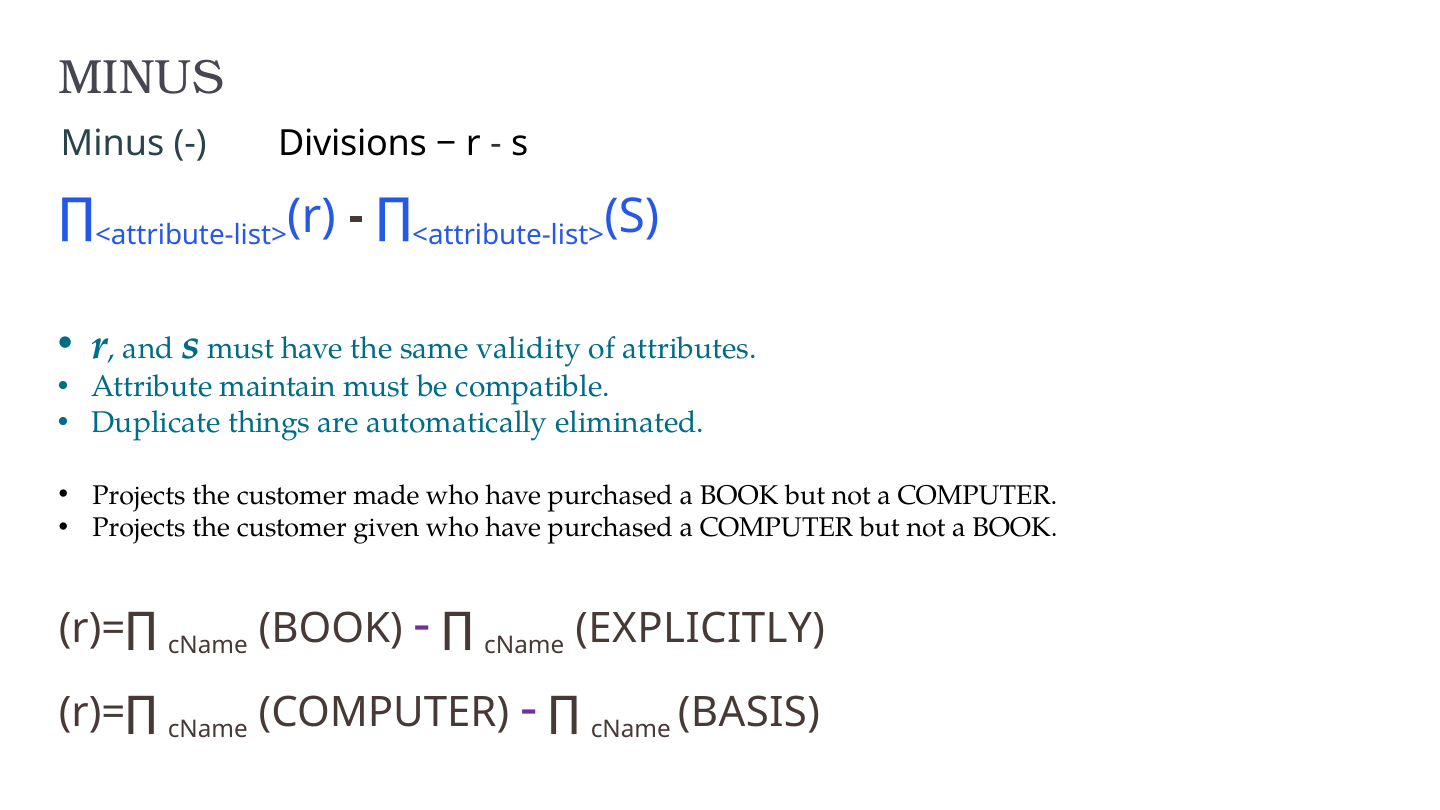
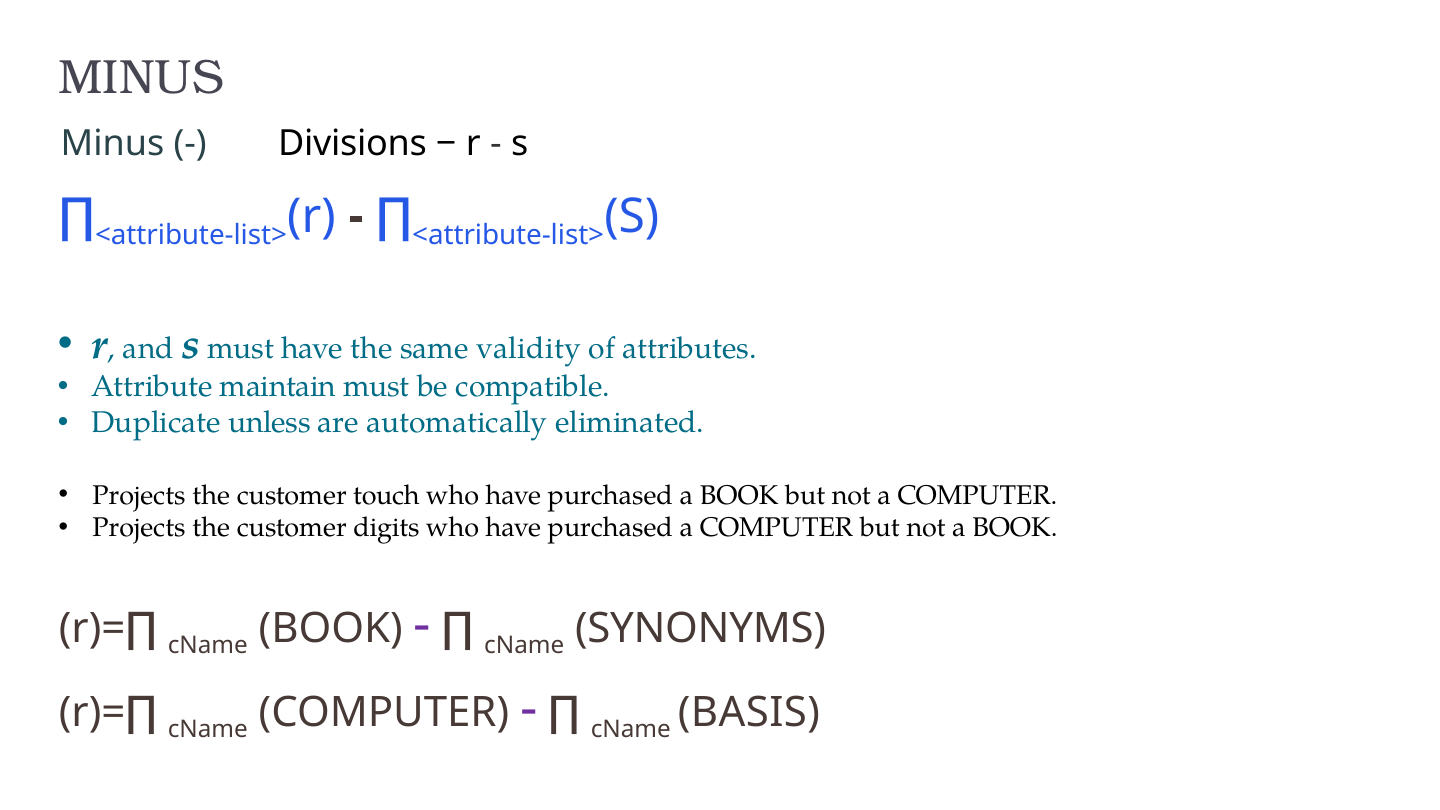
things: things -> unless
made: made -> touch
given: given -> digits
EXPLICITLY: EXPLICITLY -> SYNONYMS
